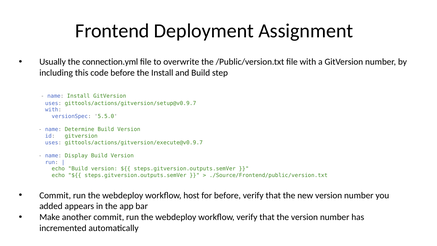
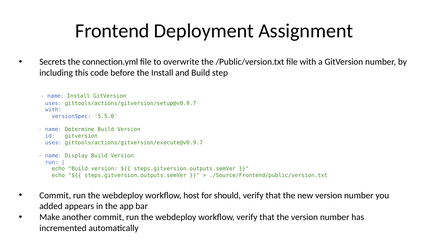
Usually: Usually -> Secrets
for before: before -> should
